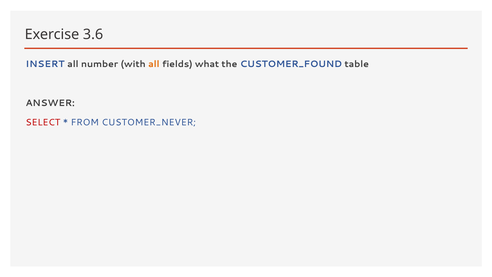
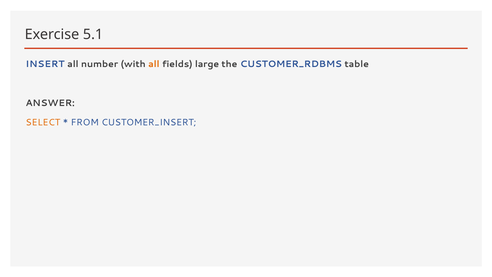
3.6: 3.6 -> 5.1
what: what -> large
CUSTOMER_FOUND: CUSTOMER_FOUND -> CUSTOMER_RDBMS
SELECT colour: red -> orange
CUSTOMER_NEVER: CUSTOMER_NEVER -> CUSTOMER_INSERT
